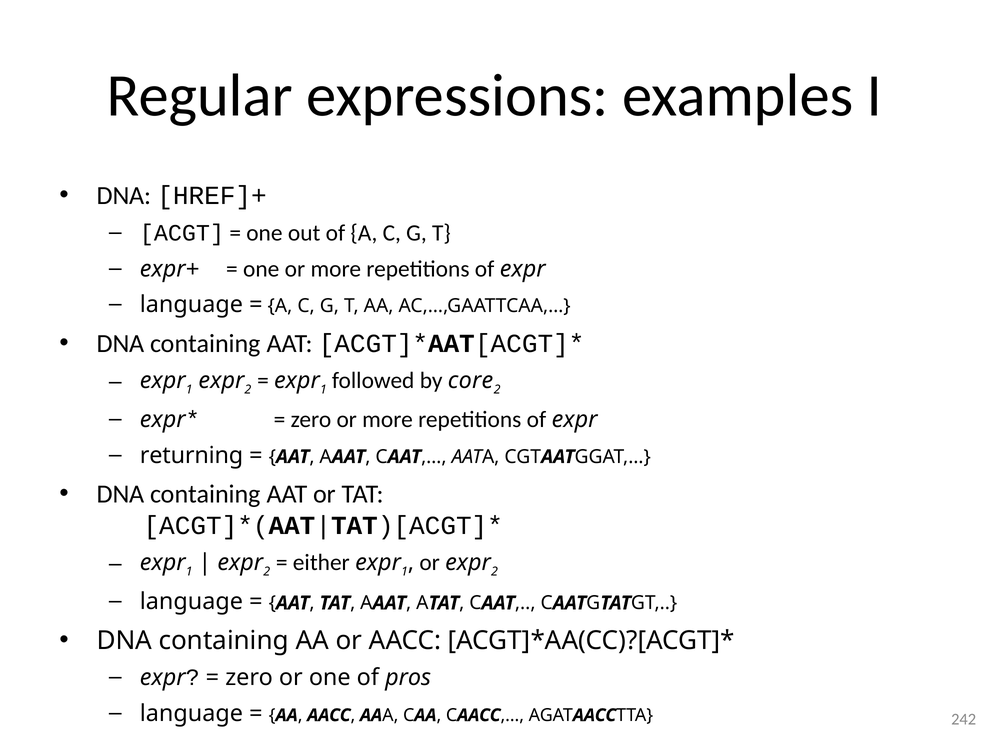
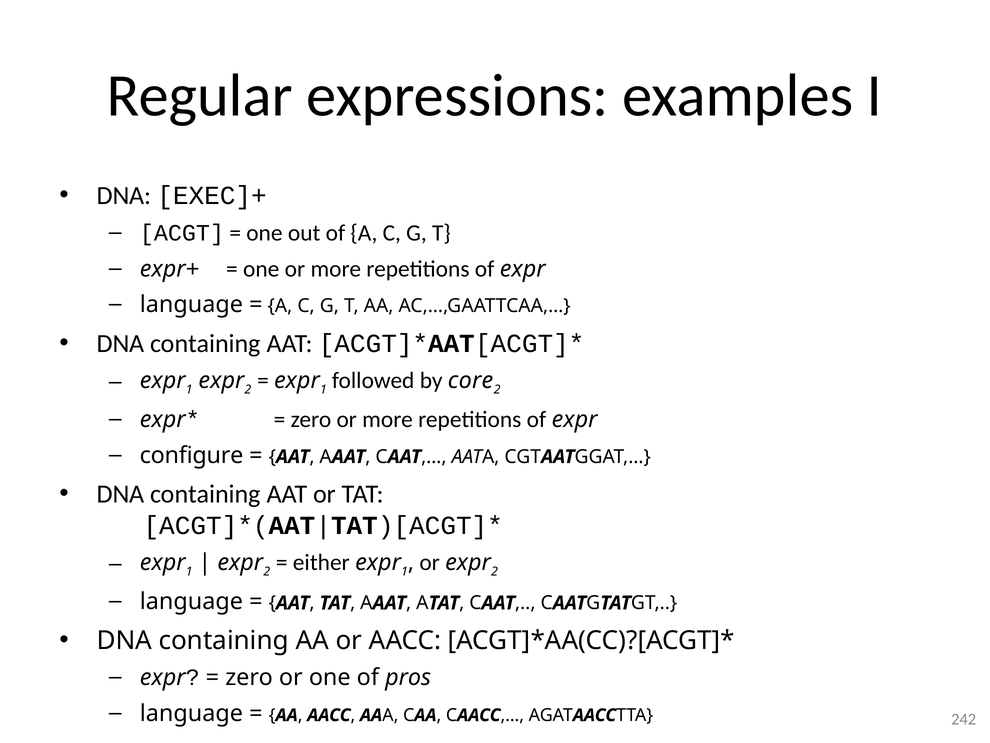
HREF]+: HREF]+ -> EXEC]+
returning: returning -> configure
